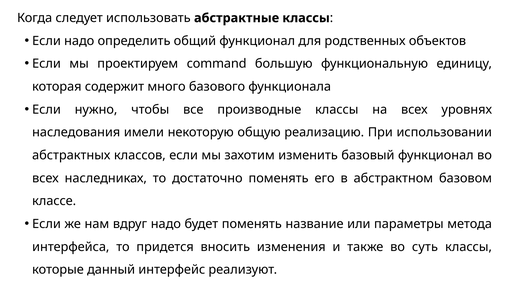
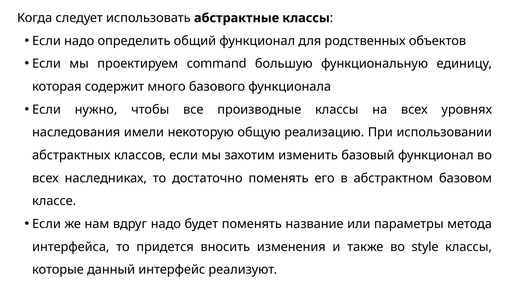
суть: суть -> style
